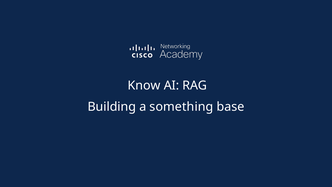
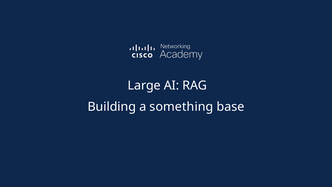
Know: Know -> Large
